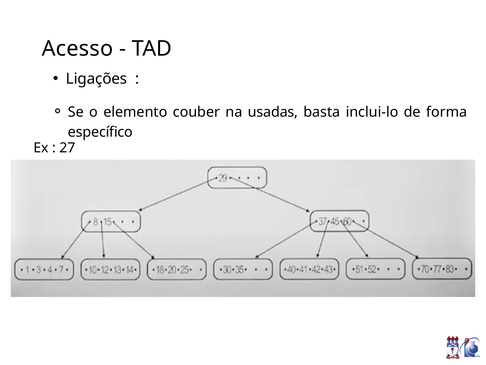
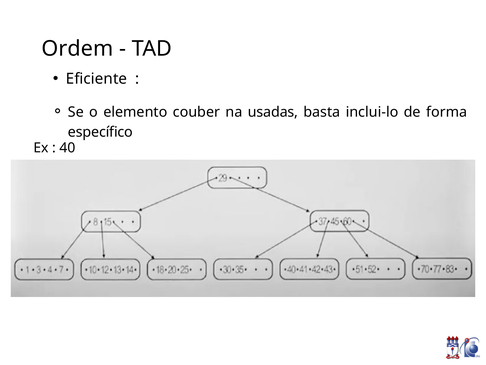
Acesso: Acesso -> Ordem
Ligações: Ligações -> Eficiente
27: 27 -> 40
